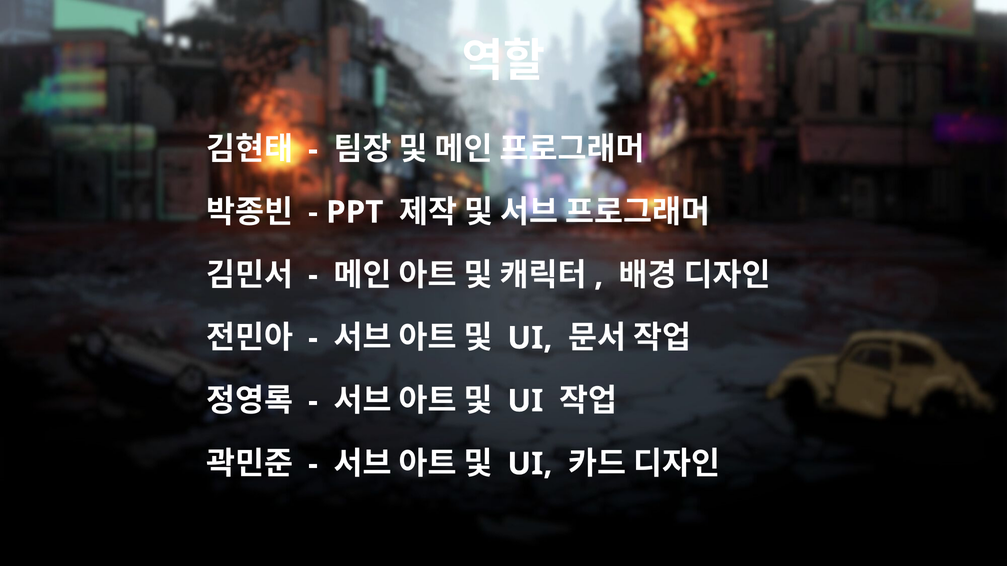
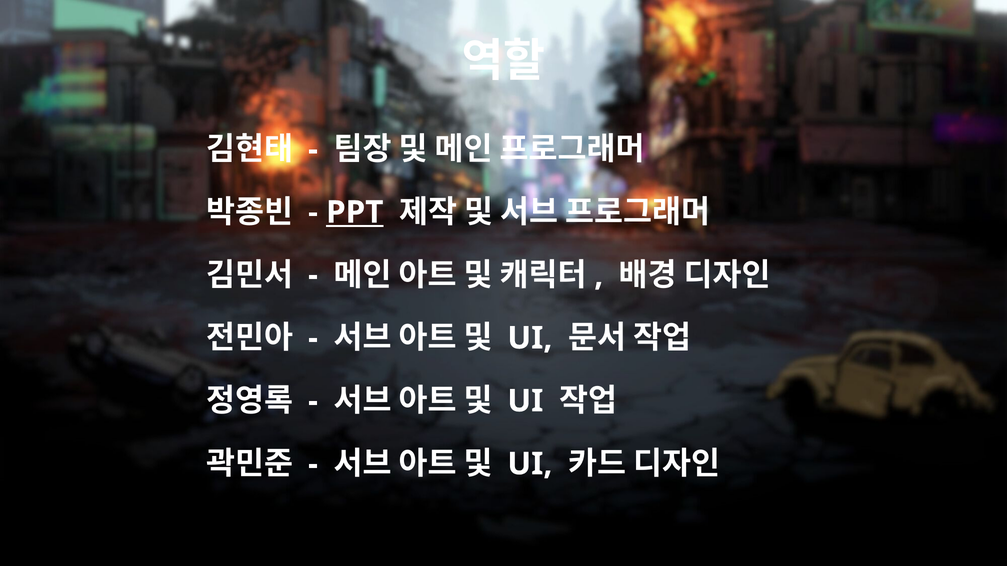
PPT underline: none -> present
